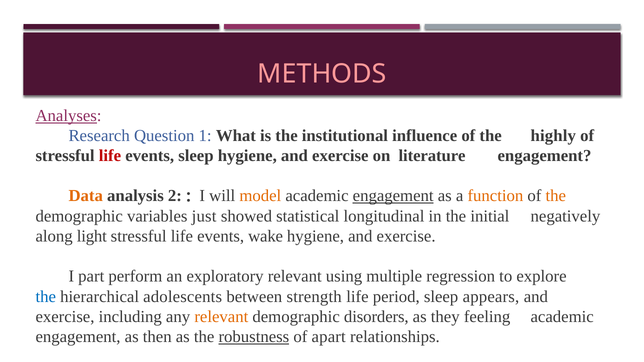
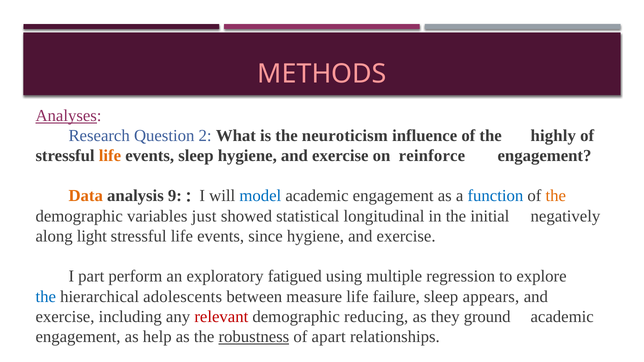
1: 1 -> 2
institutional: institutional -> neuroticism
life at (110, 156) colour: red -> orange
literature: literature -> reinforce
2: 2 -> 9
model colour: orange -> blue
engagement at (393, 196) underline: present -> none
function colour: orange -> blue
wake: wake -> since
exploratory relevant: relevant -> fatigued
strength: strength -> measure
period: period -> failure
relevant at (221, 317) colour: orange -> red
disorders: disorders -> reducing
feeling: feeling -> ground
then: then -> help
